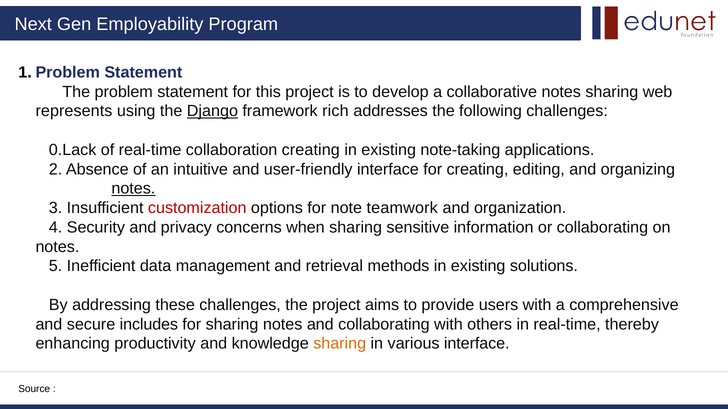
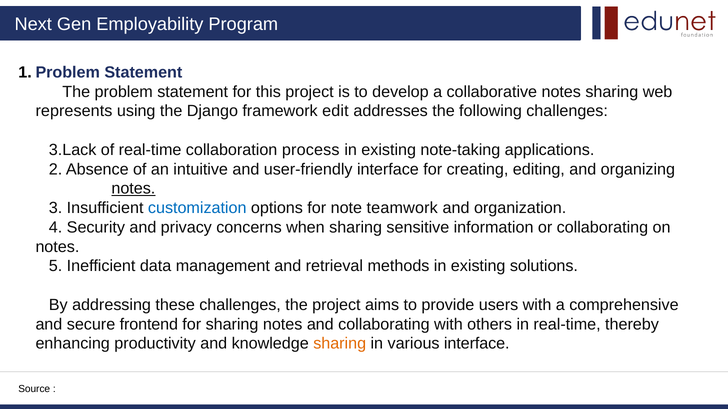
Django underline: present -> none
rich: rich -> edit
0.Lack: 0.Lack -> 3.Lack
collaboration creating: creating -> process
customization colour: red -> blue
includes: includes -> frontend
